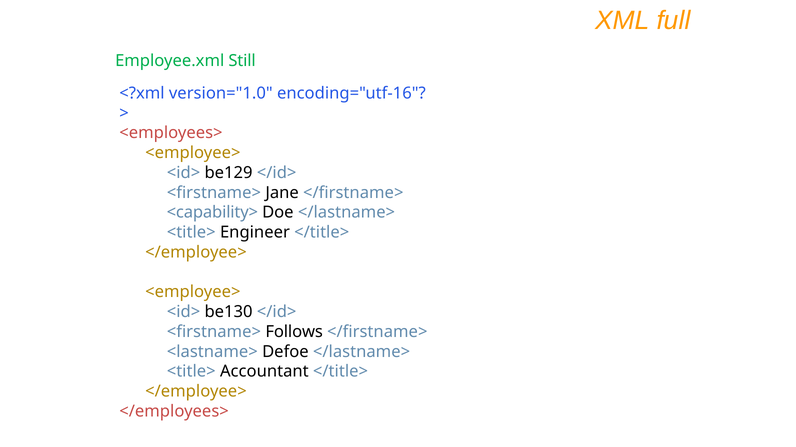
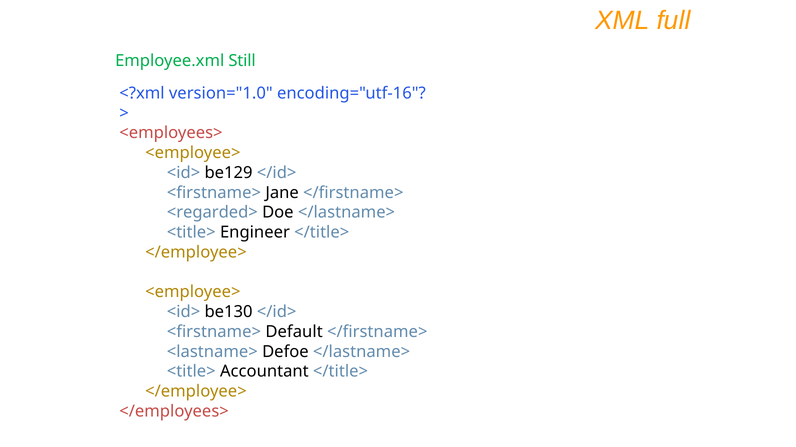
<capability>: <capability> -> <regarded>
Follows: Follows -> Default
